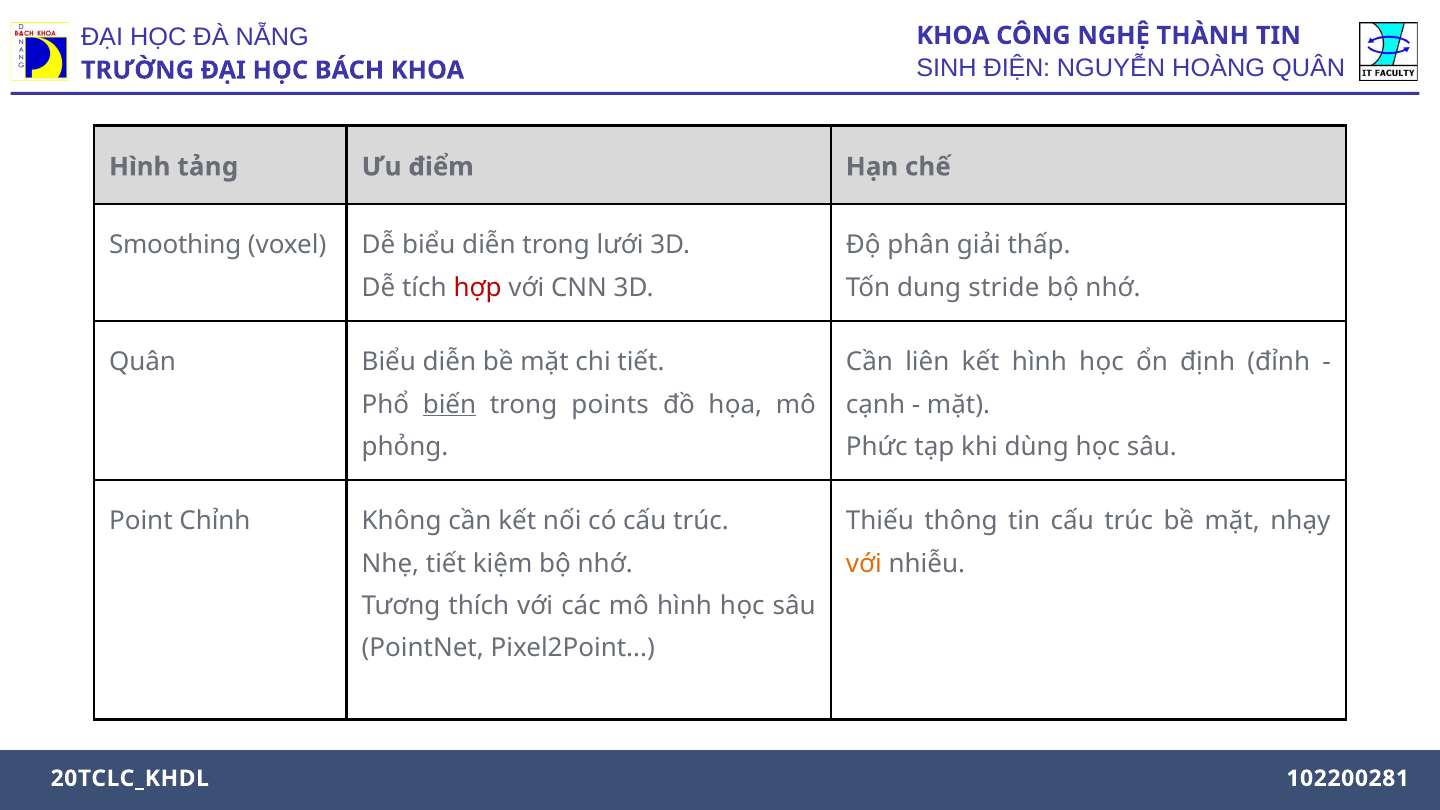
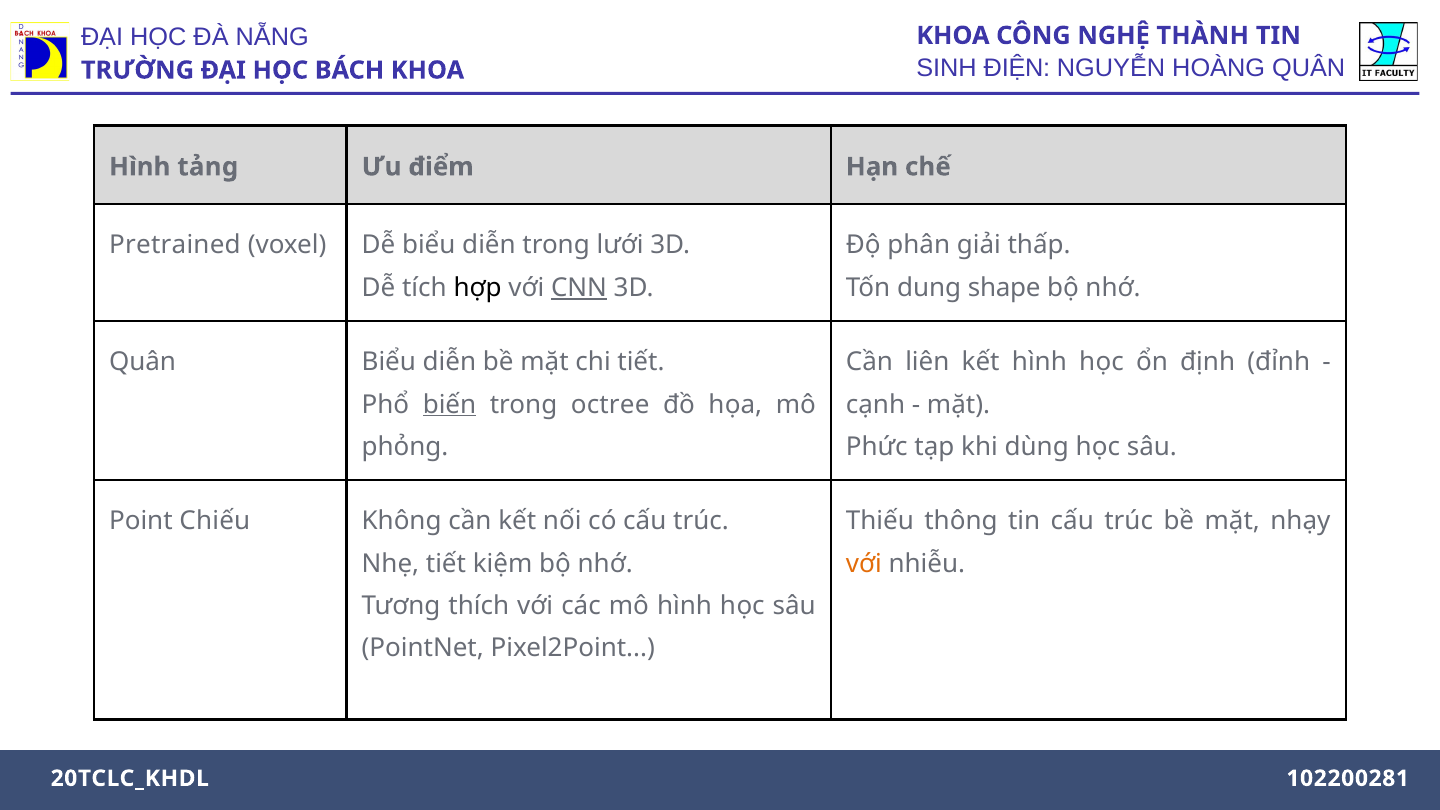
Smoothing: Smoothing -> Pretrained
hợp colour: red -> black
CNN underline: none -> present
stride: stride -> shape
points: points -> octree
Chỉnh: Chỉnh -> Chiếu
